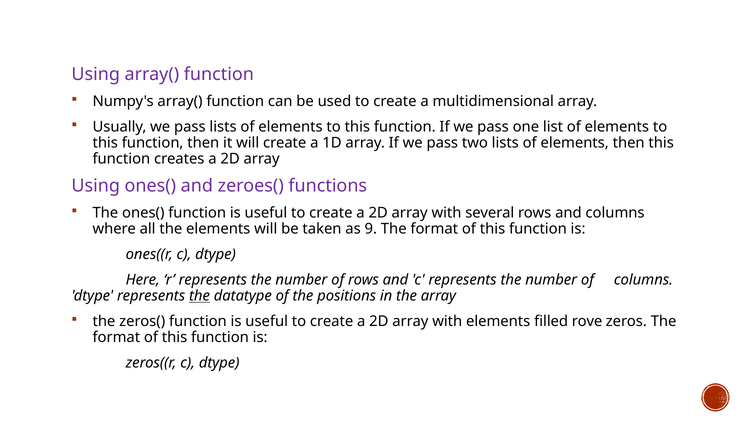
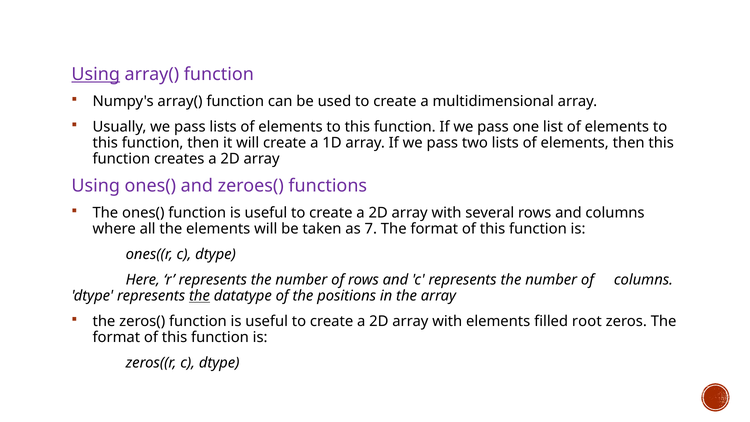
Using at (96, 74) underline: none -> present
9: 9 -> 7
rove: rove -> root
